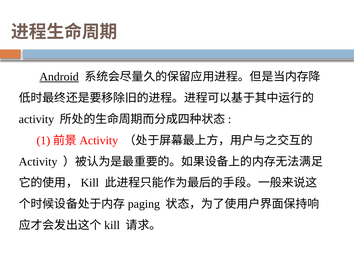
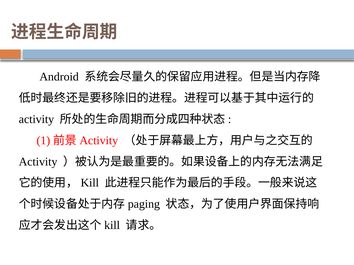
Android underline: present -> none
